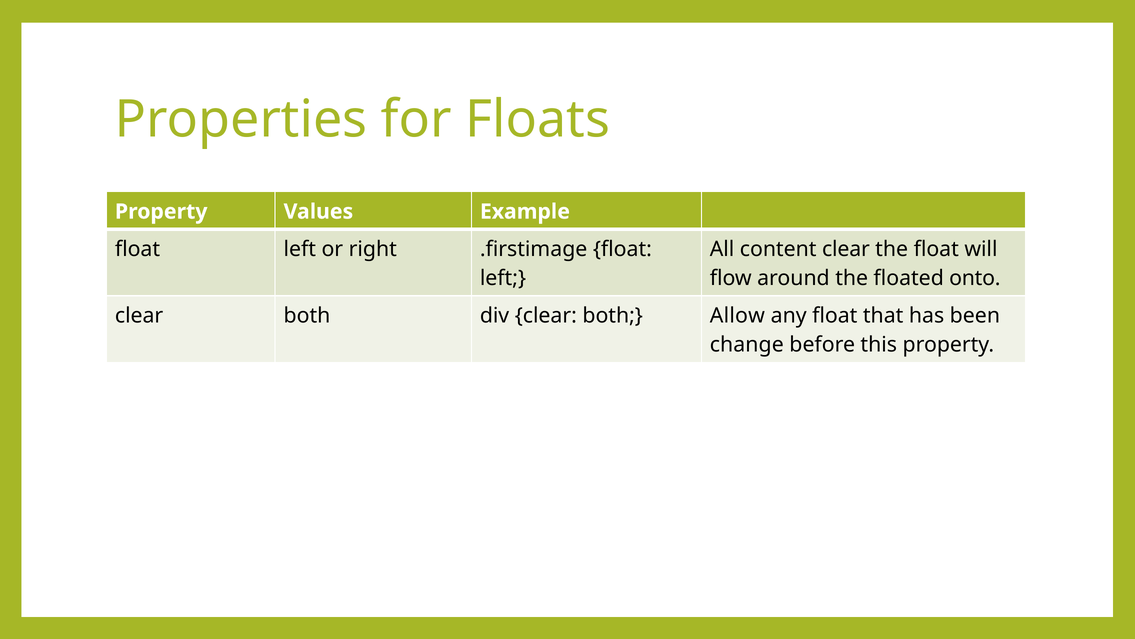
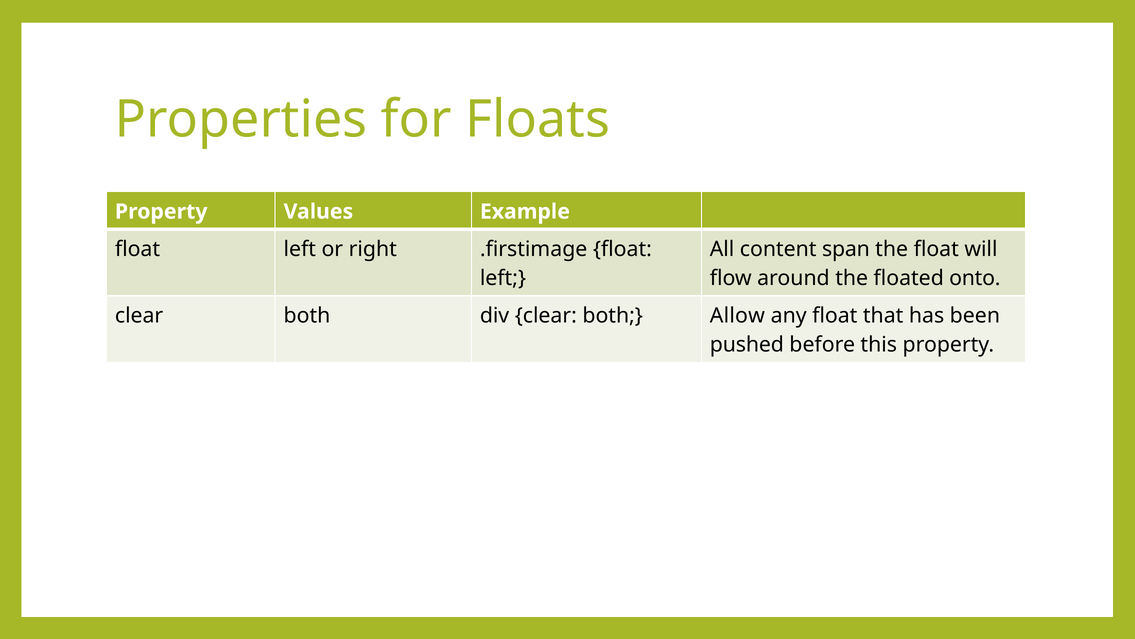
content clear: clear -> span
change: change -> pushed
